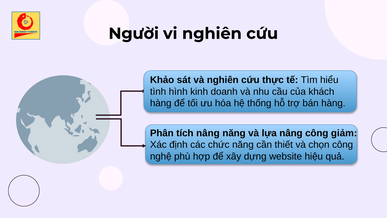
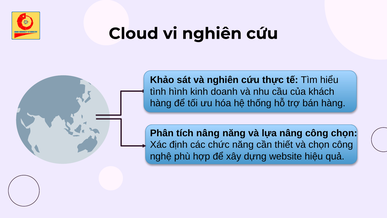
Người: Người -> Cloud
công giảm: giảm -> chọn
